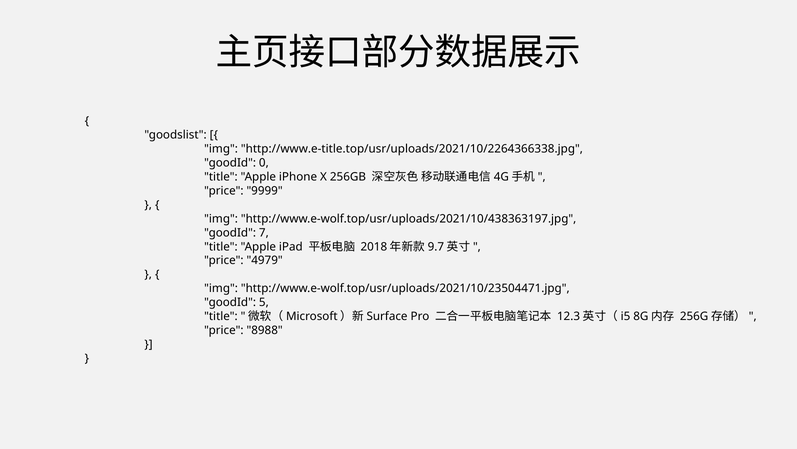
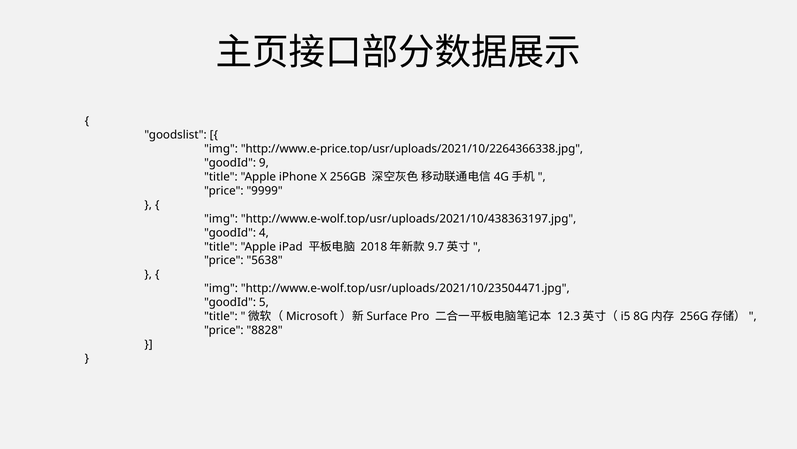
http://www.e-title.top/usr/uploads/2021/10/2264366338.jpg: http://www.e-title.top/usr/uploads/2021/10/2264366338.jpg -> http://www.e-price.top/usr/uploads/2021/10/2264366338.jpg
0: 0 -> 9
7: 7 -> 4
4979: 4979 -> 5638
8988: 8988 -> 8828
